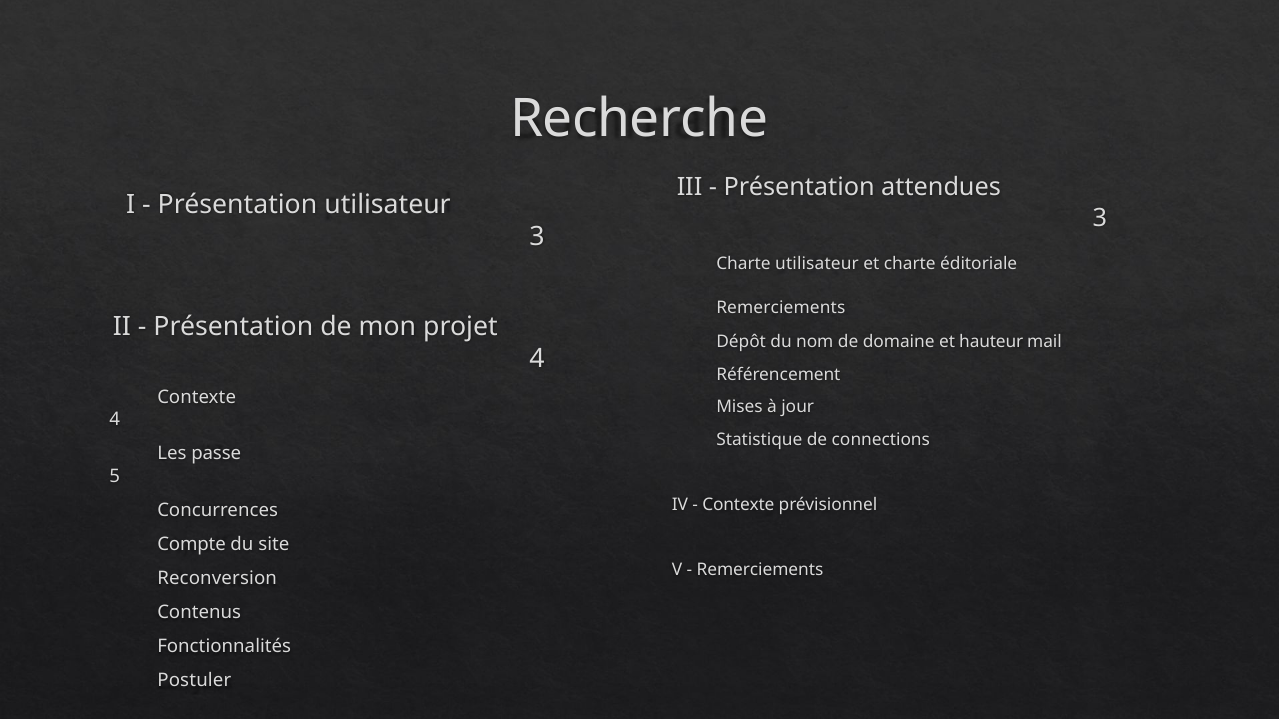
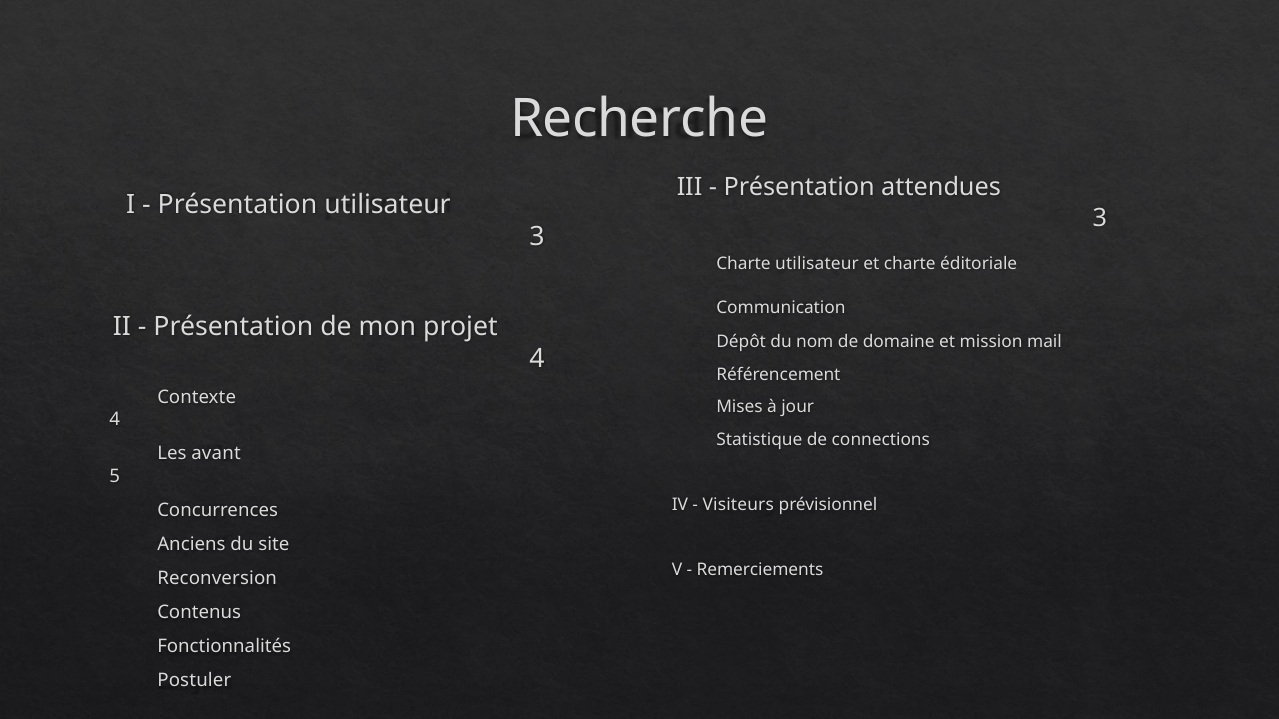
Remerciements at (781, 308): Remerciements -> Communication
hauteur: hauteur -> mission
passe: passe -> avant
Contexte at (738, 505): Contexte -> Visiteurs
Compte: Compte -> Anciens
